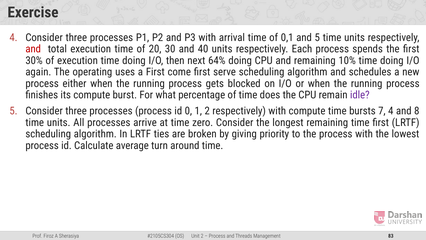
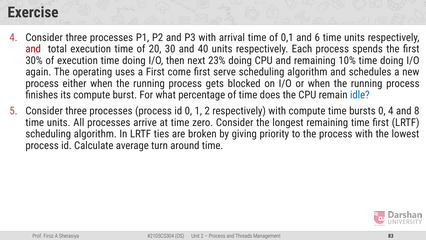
and 5: 5 -> 6
64%: 64% -> 23%
idle colour: purple -> blue
bursts 7: 7 -> 0
